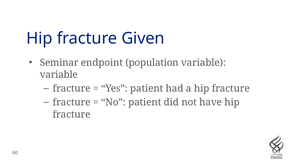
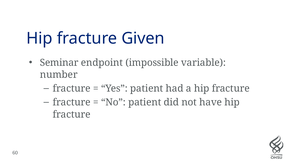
population: population -> impossible
variable at (59, 75): variable -> number
